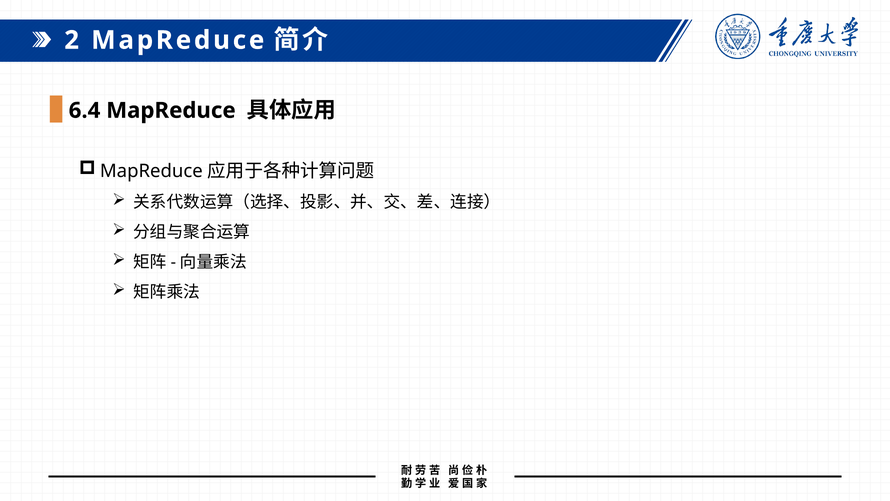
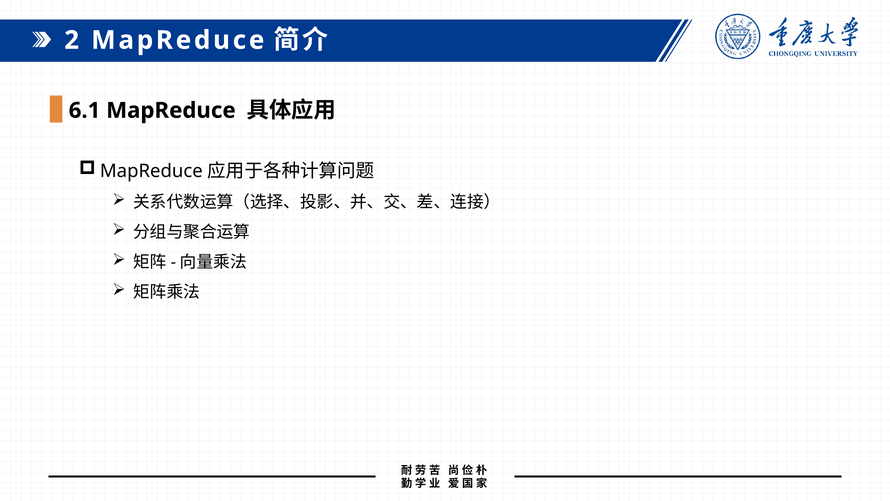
6.4: 6.4 -> 6.1
